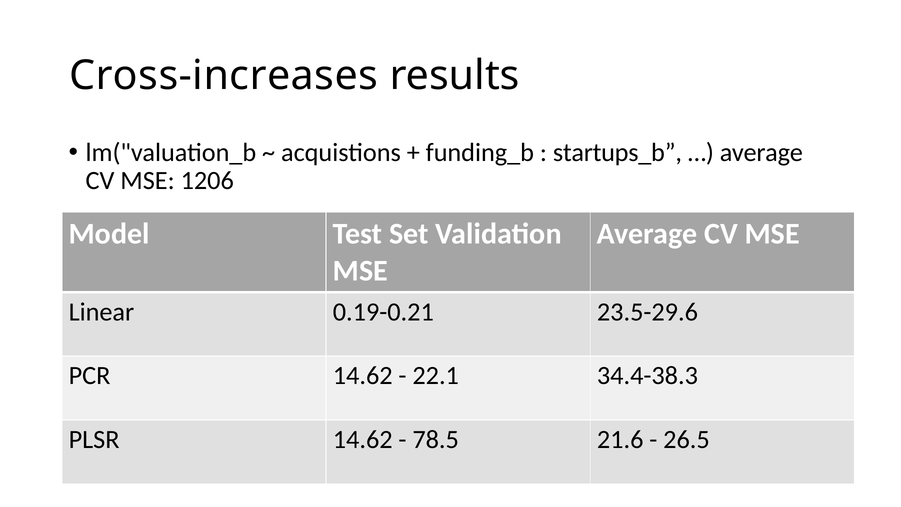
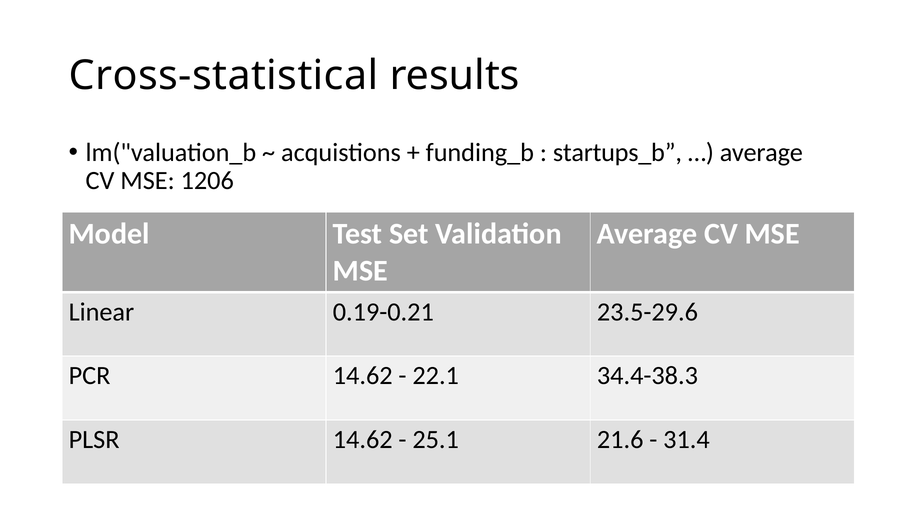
Cross-increases: Cross-increases -> Cross-statistical
78.5: 78.5 -> 25.1
26.5: 26.5 -> 31.4
